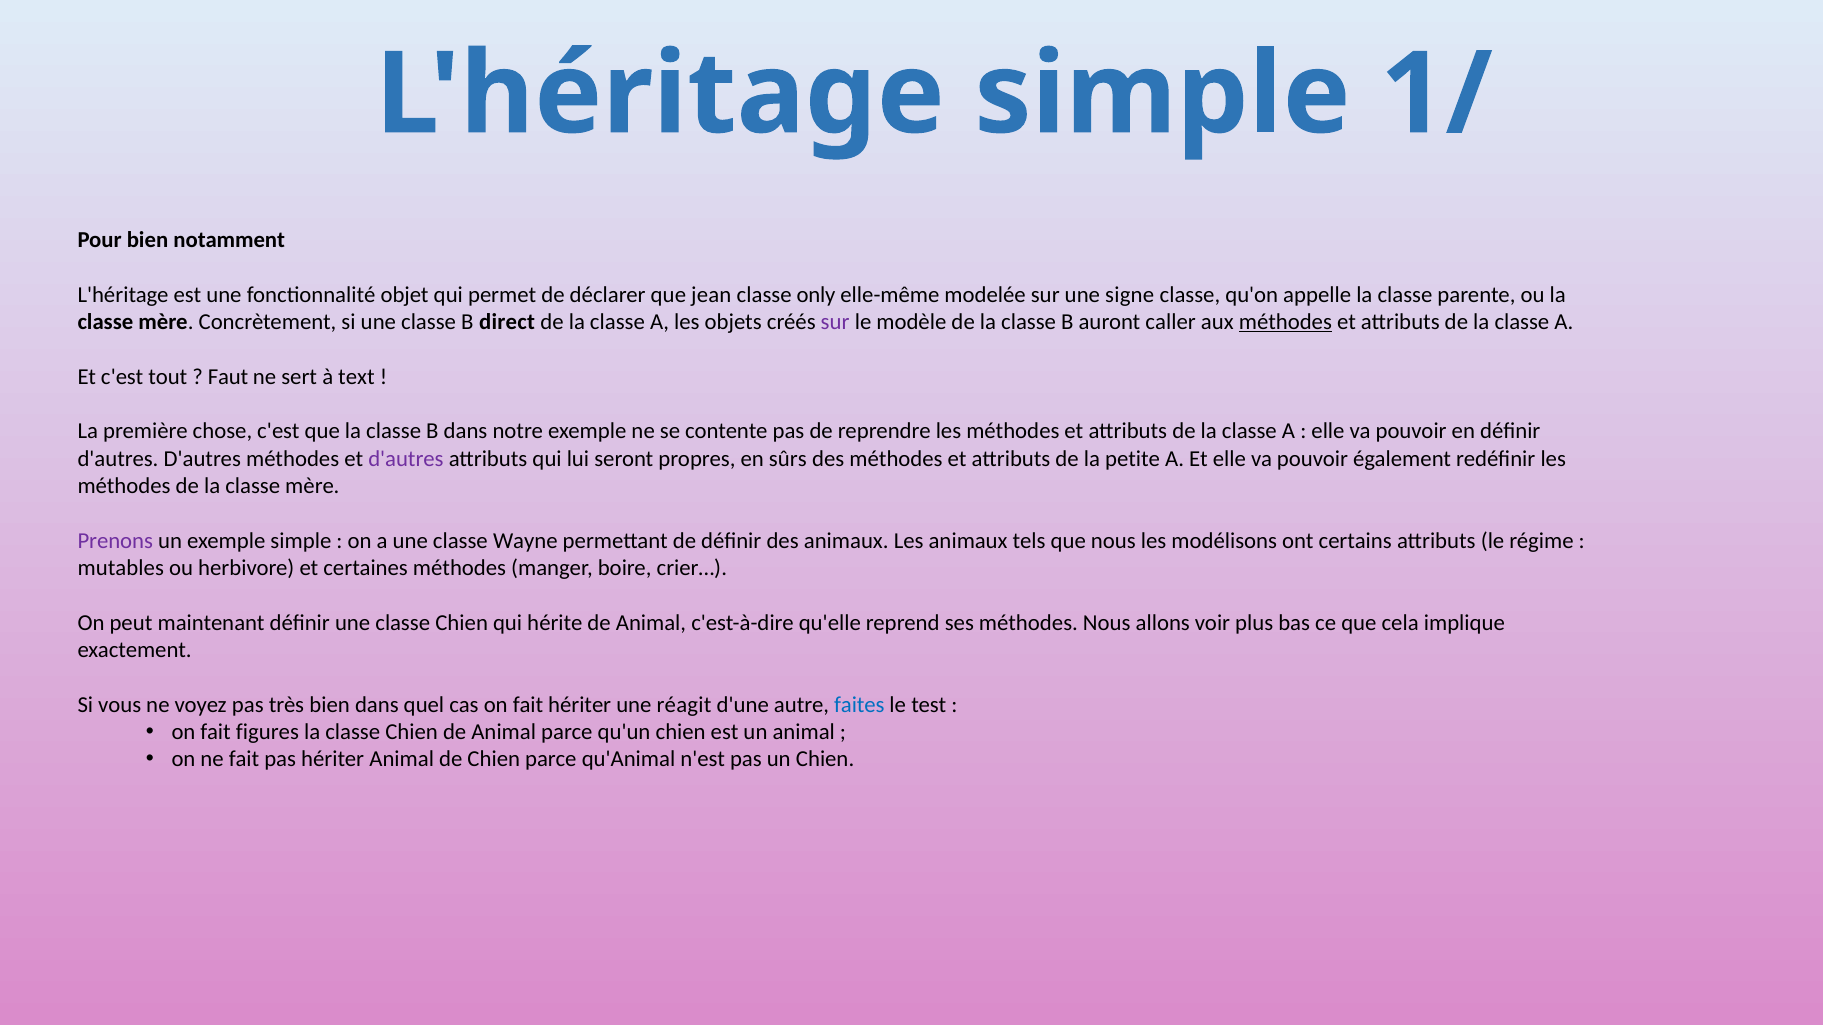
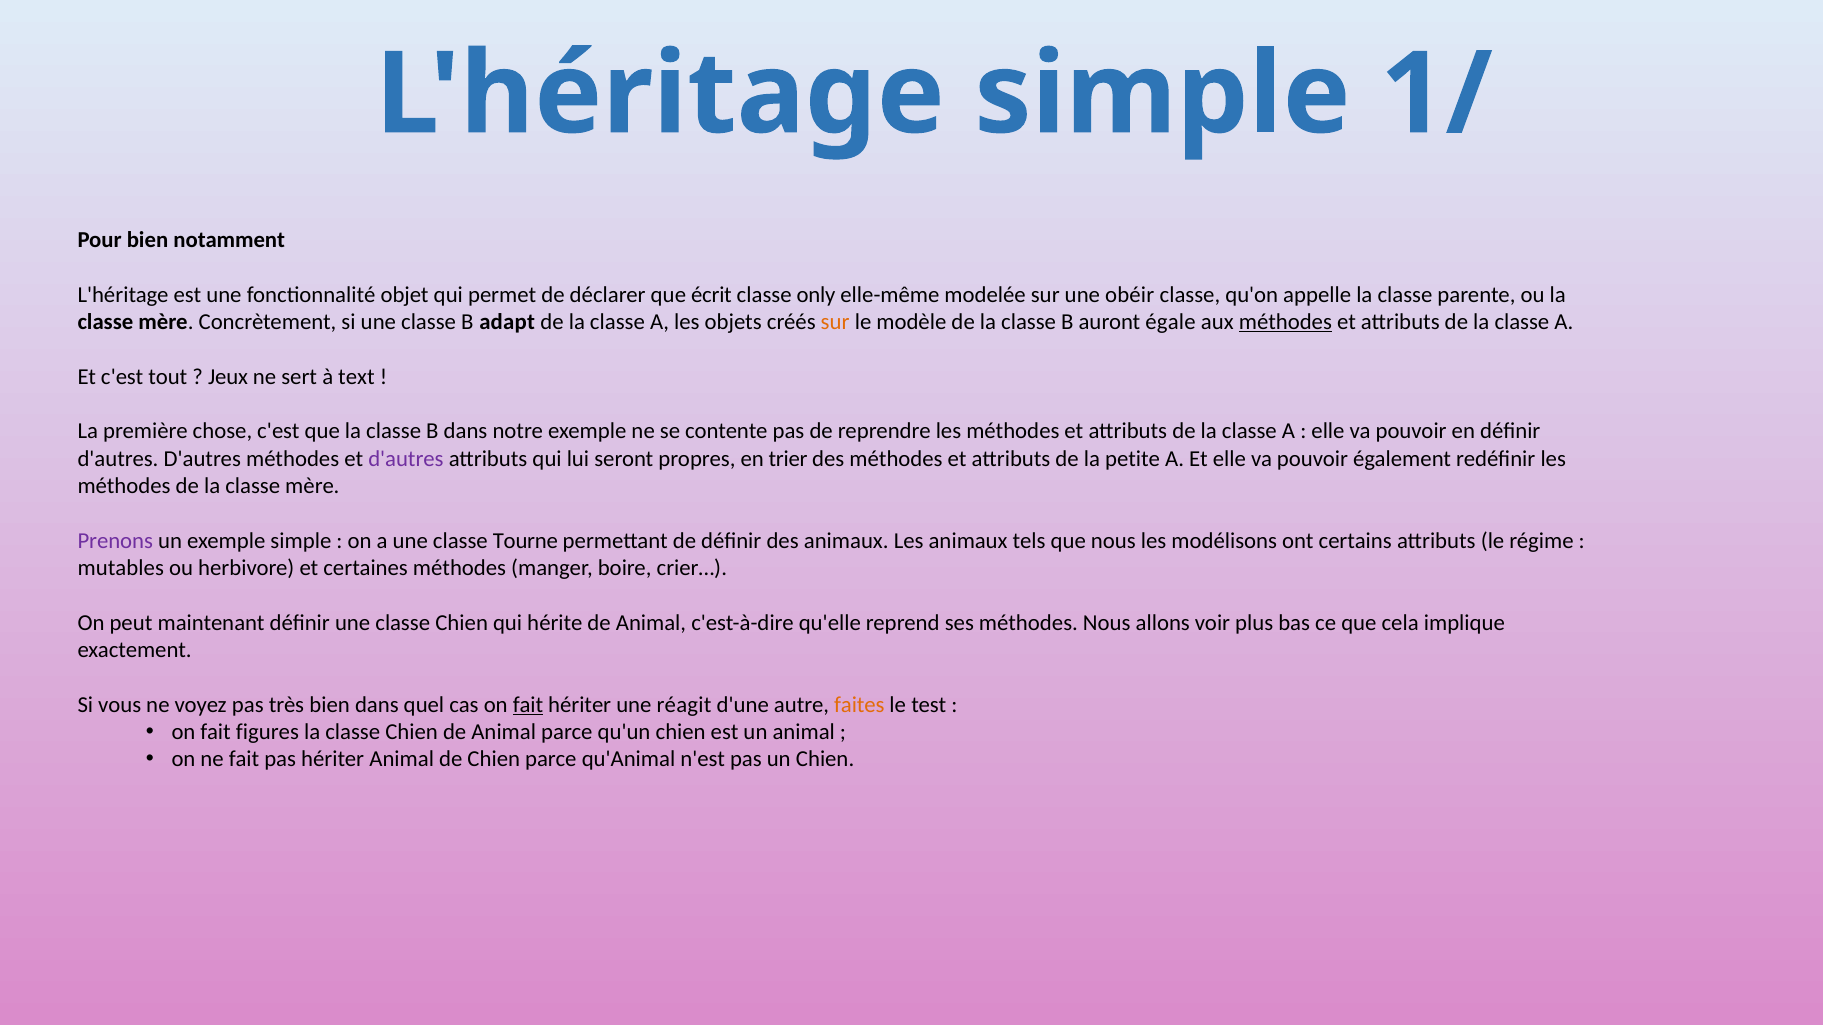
jean: jean -> écrit
signe: signe -> obéir
direct: direct -> adapt
sur at (835, 322) colour: purple -> orange
caller: caller -> égale
Faut: Faut -> Jeux
sûrs: sûrs -> trier
Wayne: Wayne -> Tourne
fait at (528, 705) underline: none -> present
faites colour: blue -> orange
